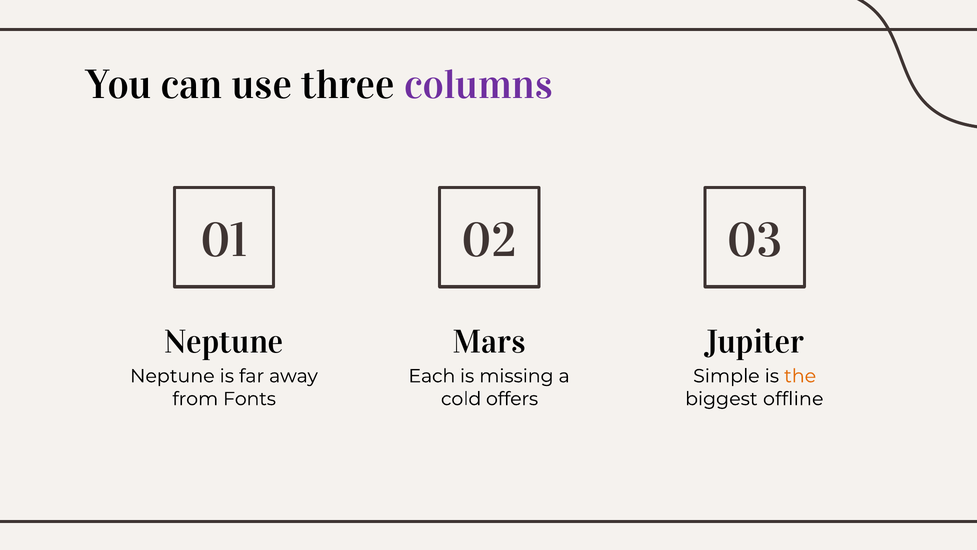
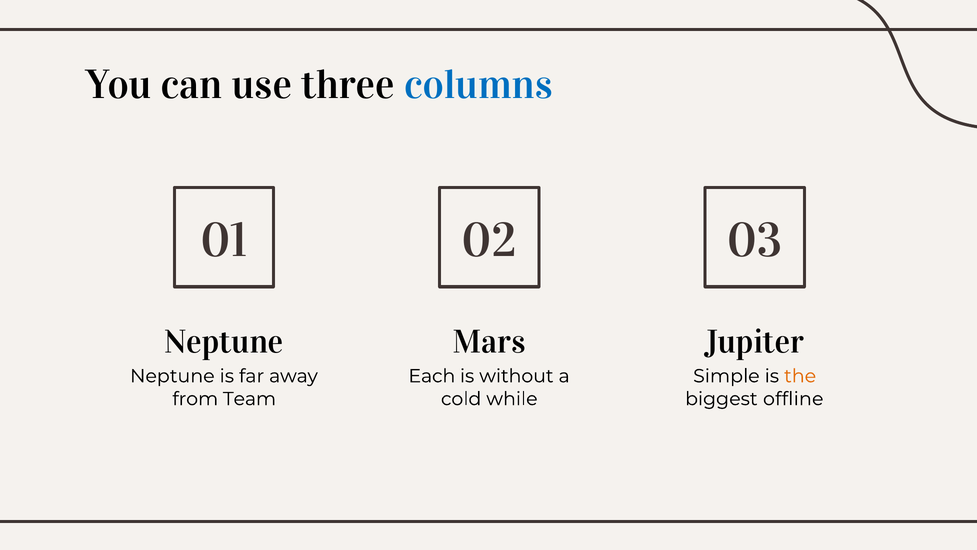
columns colour: purple -> blue
missing: missing -> without
Fonts: Fonts -> Team
offers: offers -> while
